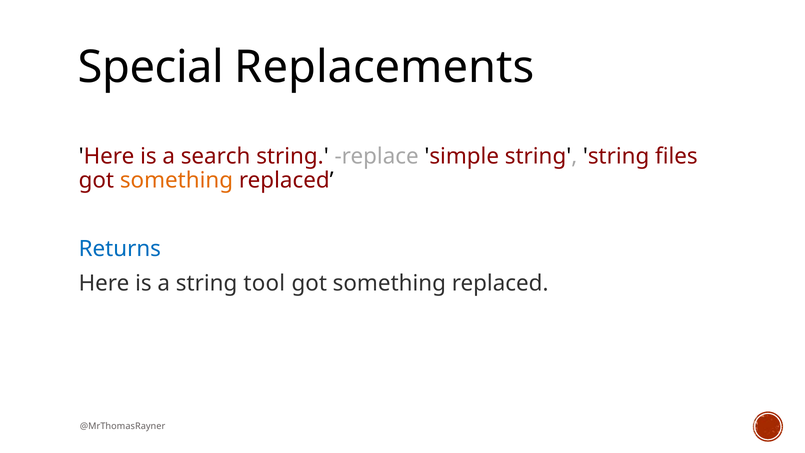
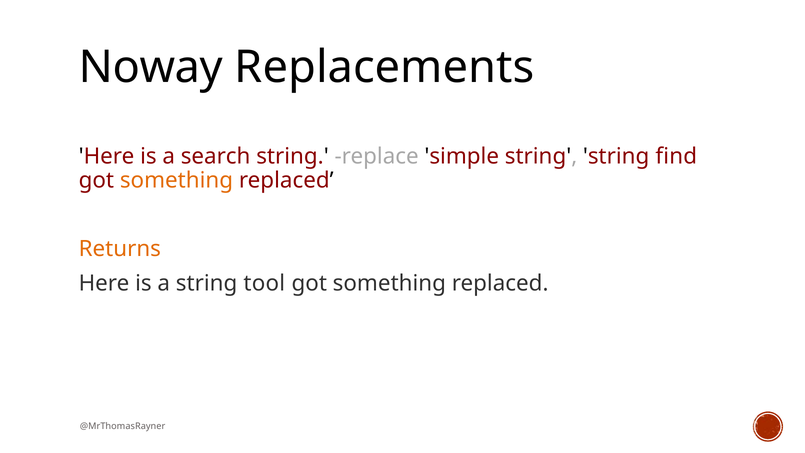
Special: Special -> Noway
files: files -> find
Returns colour: blue -> orange
